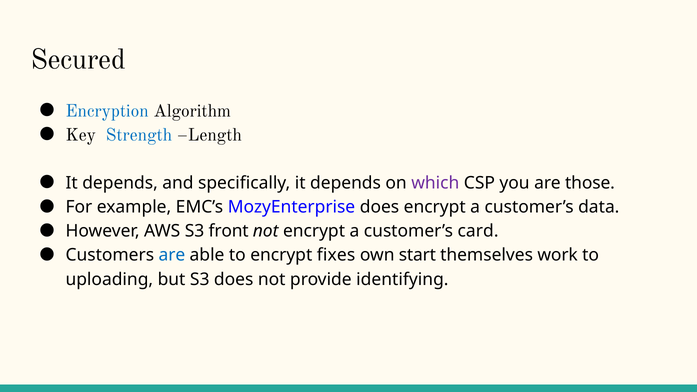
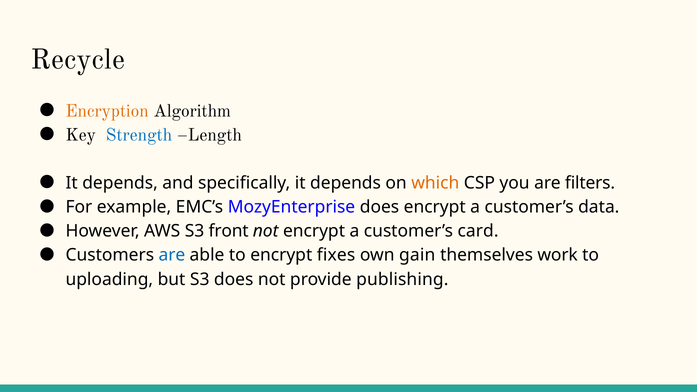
Secured: Secured -> Recycle
Encryption colour: blue -> orange
which colour: purple -> orange
those: those -> filters
start: start -> gain
identifying: identifying -> publishing
